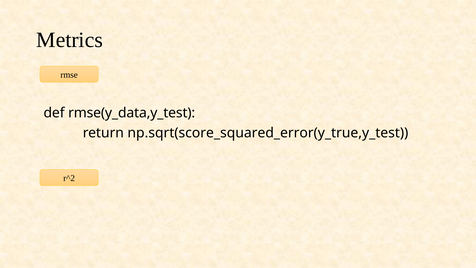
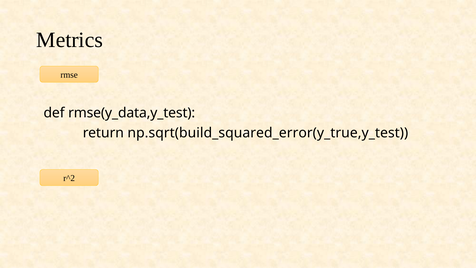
np.sqrt(score_squared_error(y_true,y_test: np.sqrt(score_squared_error(y_true,y_test -> np.sqrt(build_squared_error(y_true,y_test
